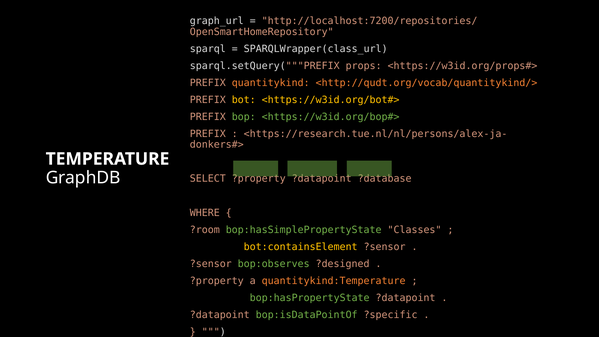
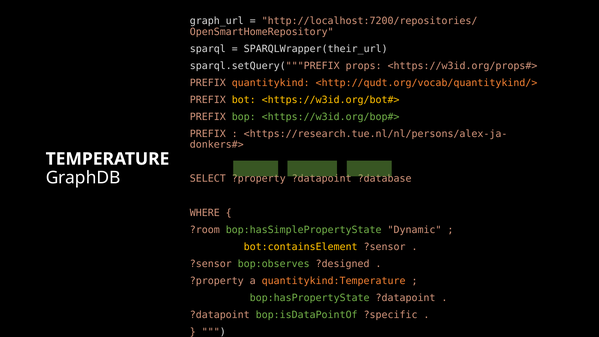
SPARQLWrapper(class_url: SPARQLWrapper(class_url -> SPARQLWrapper(their_url
Classes: Classes -> Dynamic
